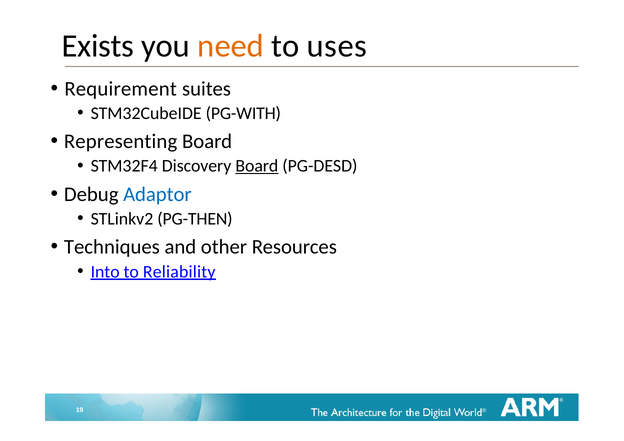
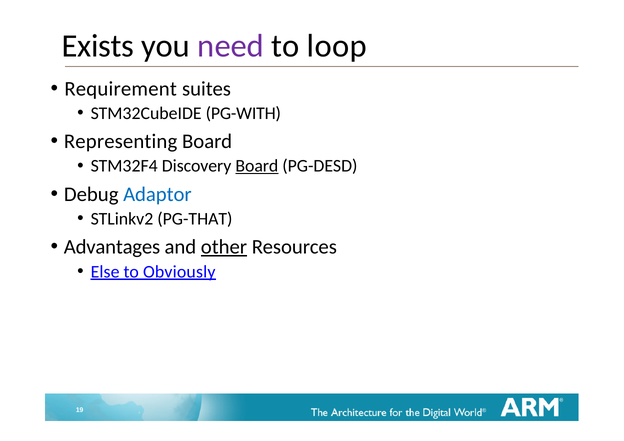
need colour: orange -> purple
uses: uses -> loop
PG-THEN: PG-THEN -> PG-THAT
Techniques: Techniques -> Advantages
other underline: none -> present
Into: Into -> Else
Reliability: Reliability -> Obviously
